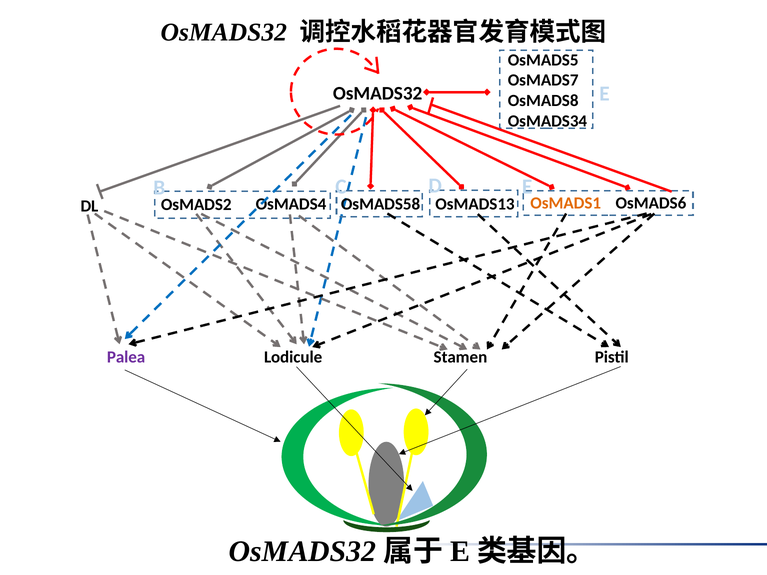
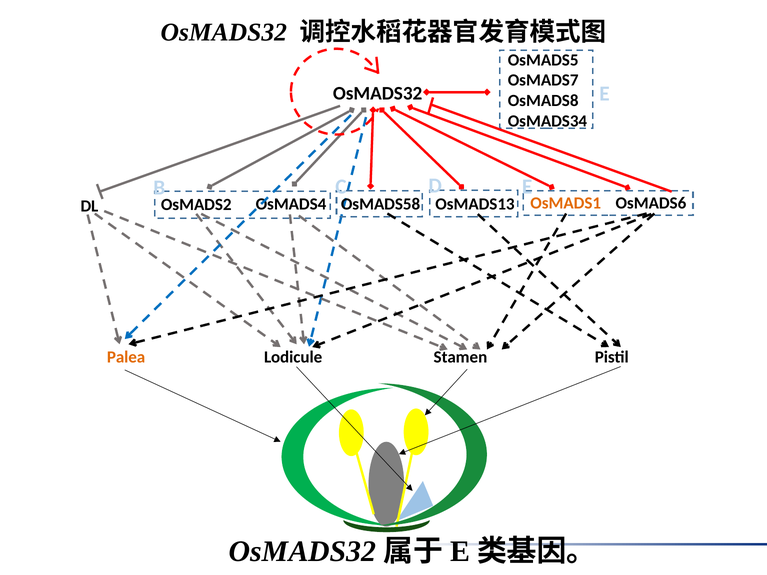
Palea colour: purple -> orange
